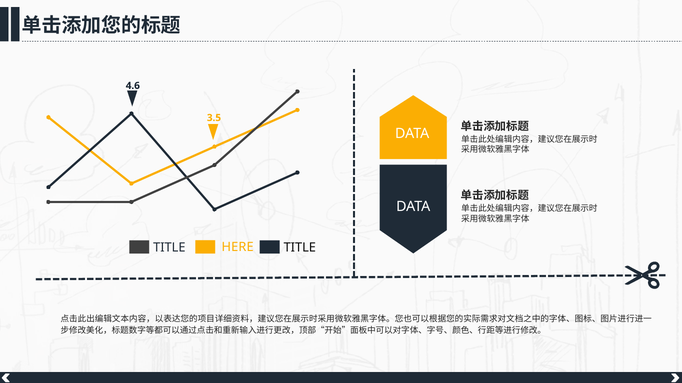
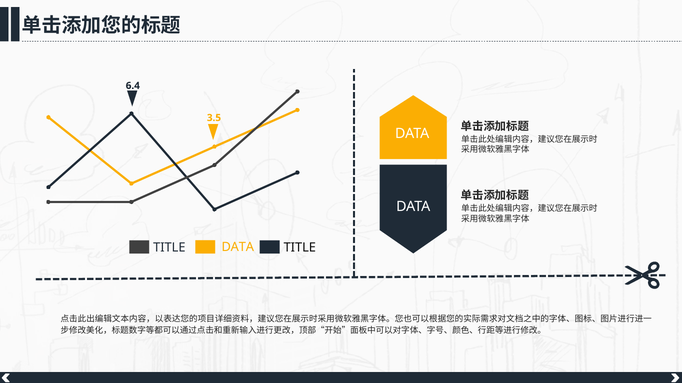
4.6: 4.6 -> 6.4
TITLE HERE: HERE -> DATA
